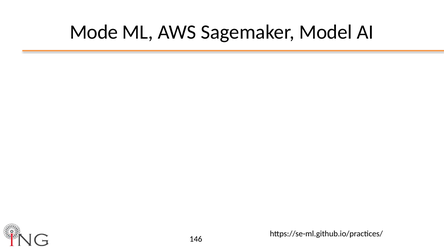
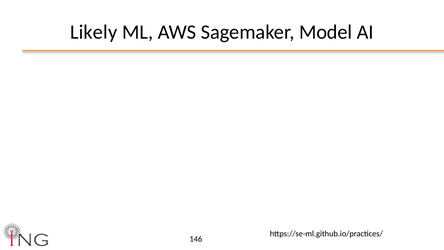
Mode: Mode -> Likely
